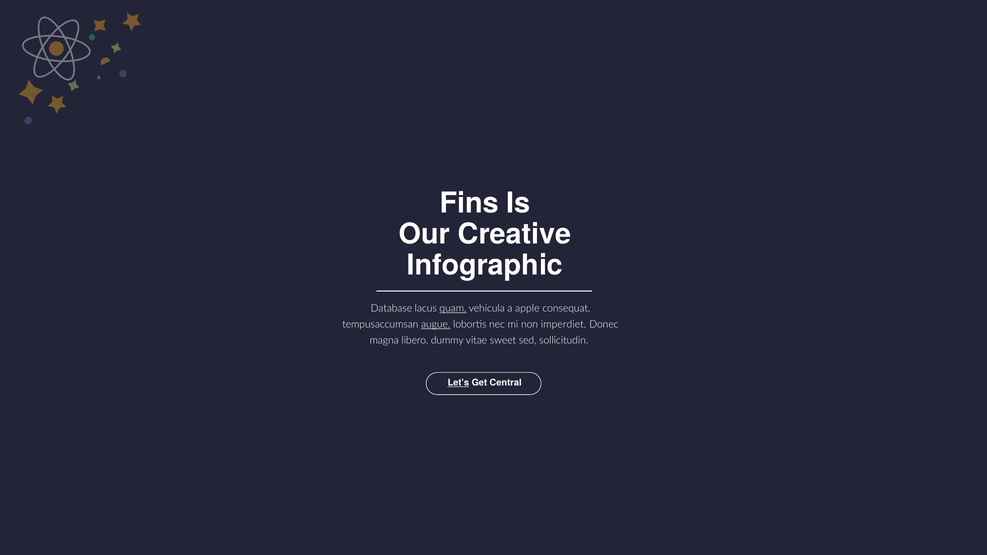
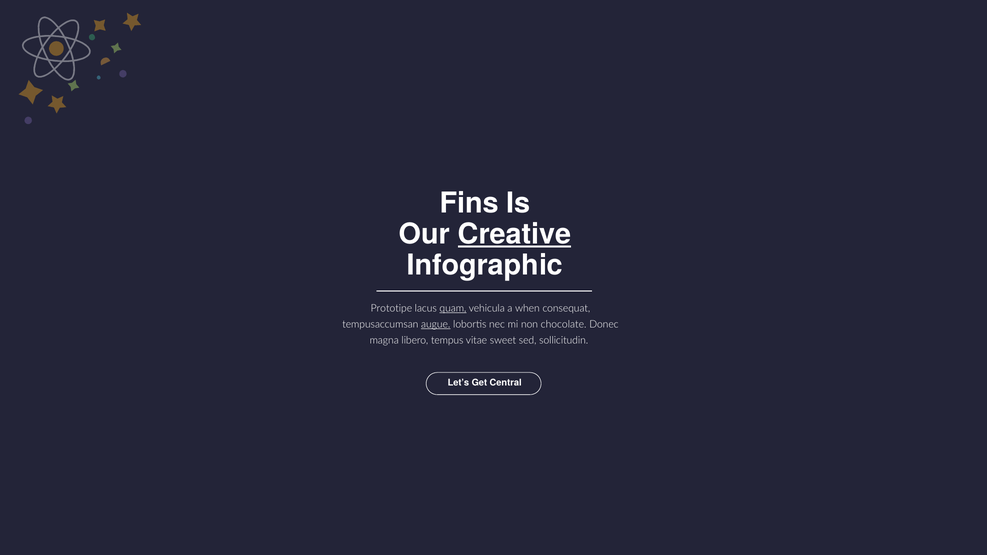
Creative underline: none -> present
Database: Database -> Prototipe
apple: apple -> when
imperdiet: imperdiet -> chocolate
dummy: dummy -> tempus
Let’s underline: present -> none
